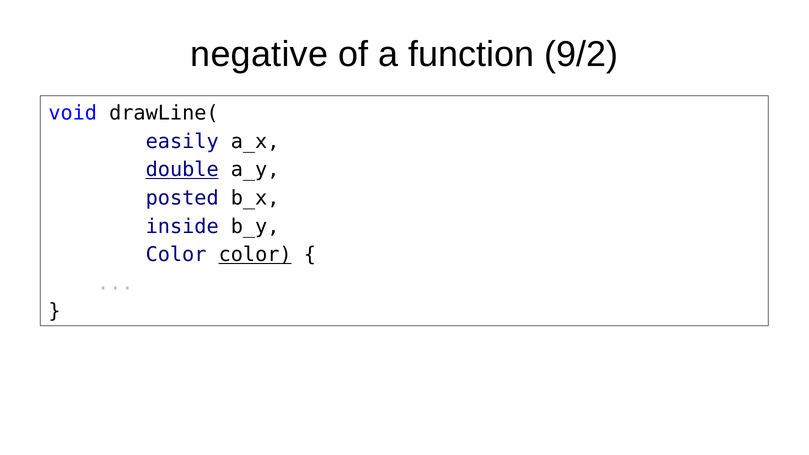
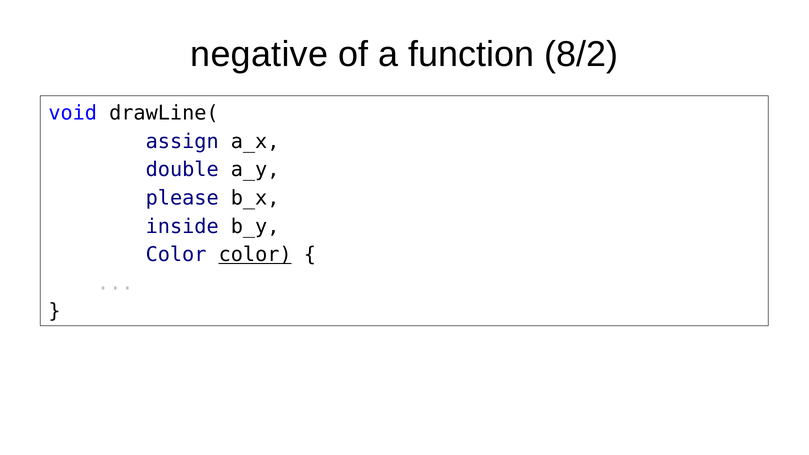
9/2: 9/2 -> 8/2
easily: easily -> assign
double underline: present -> none
posted: posted -> please
